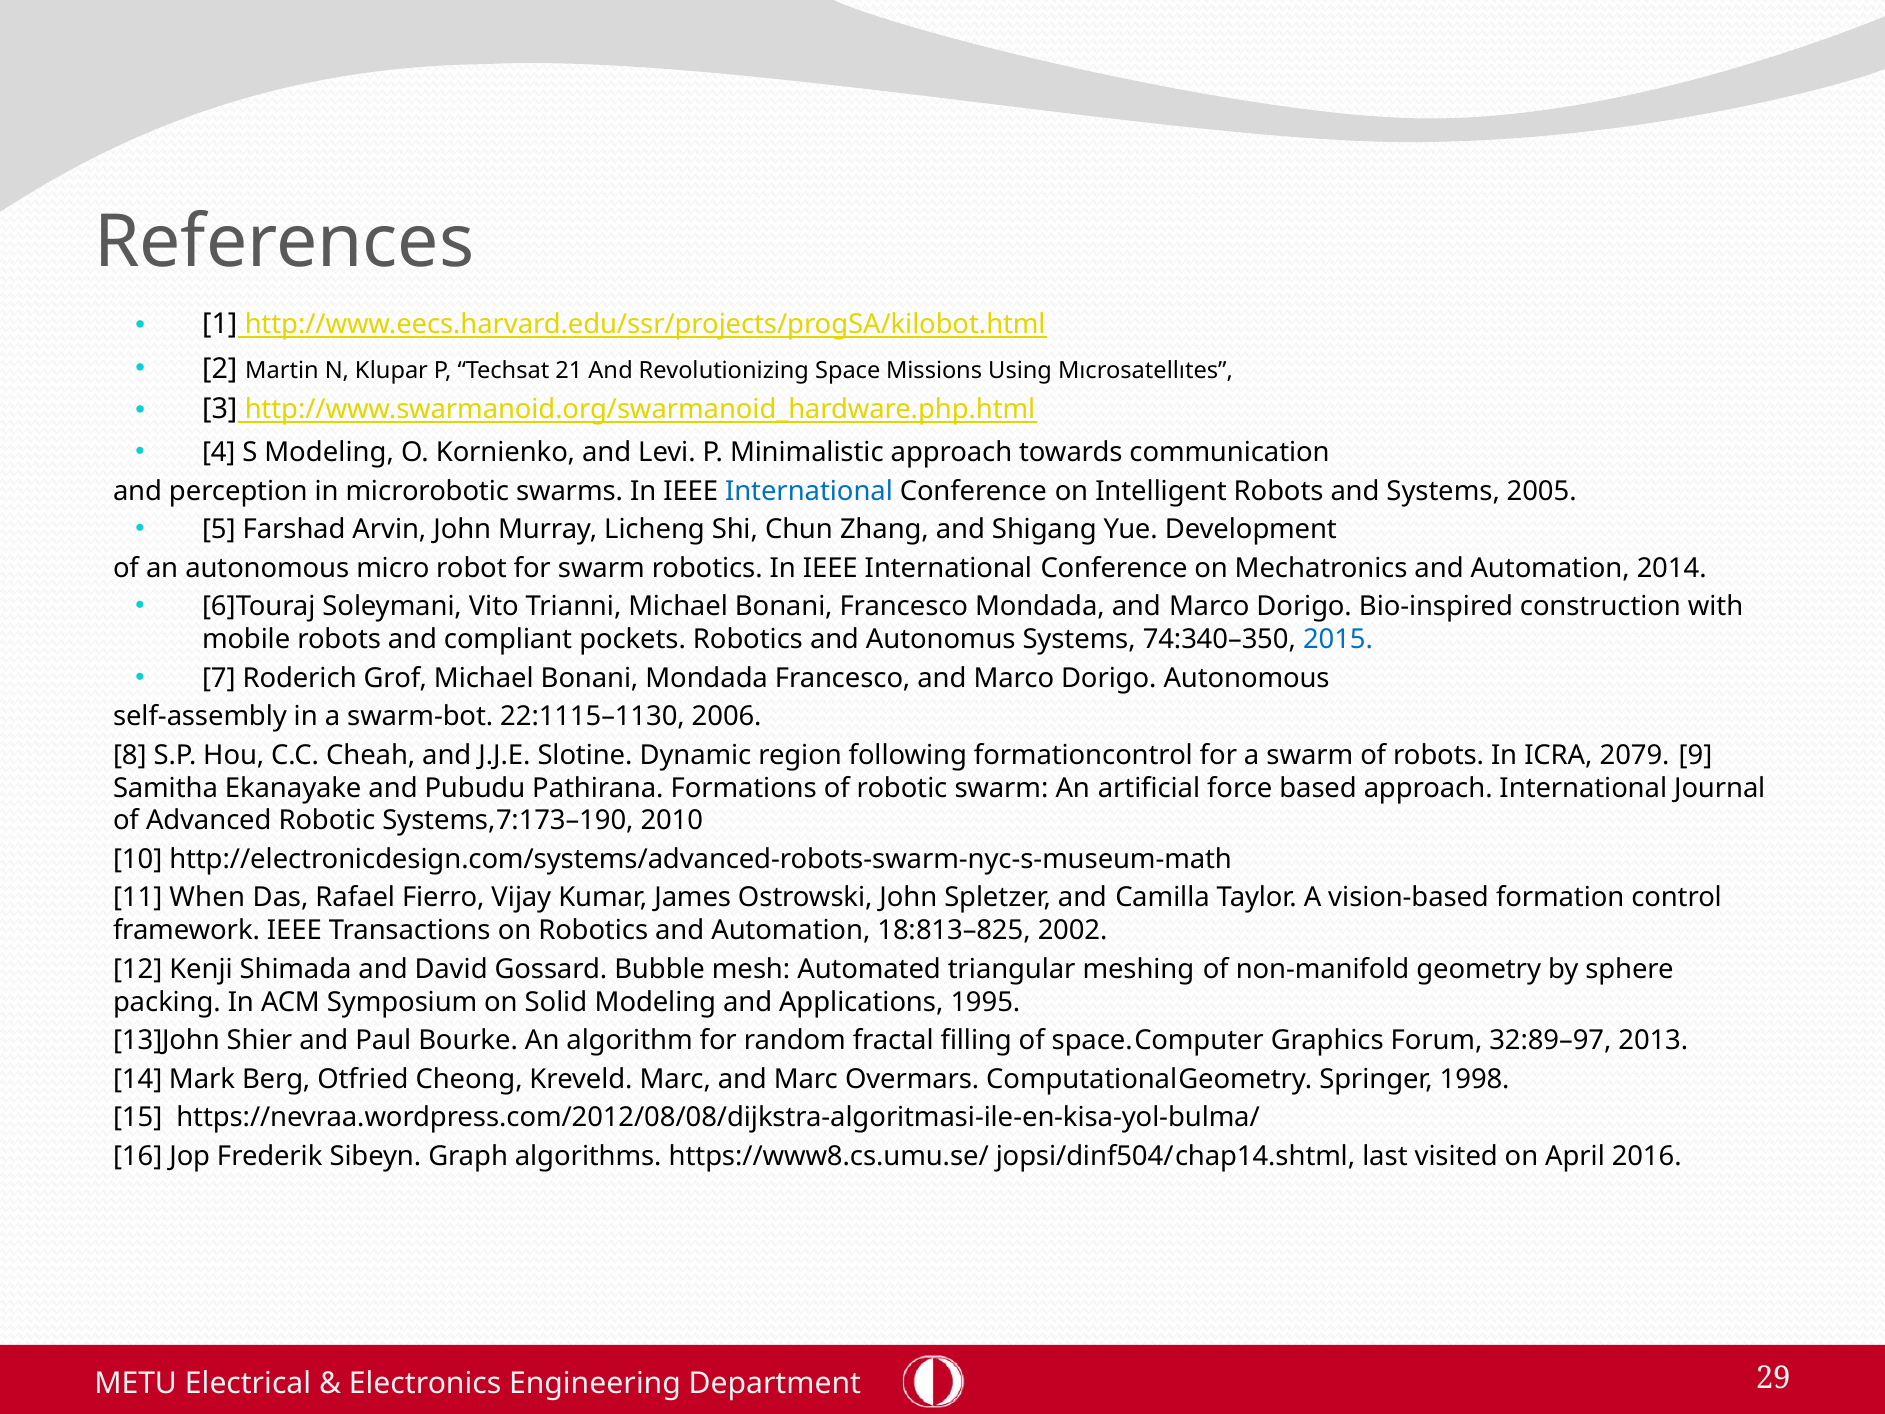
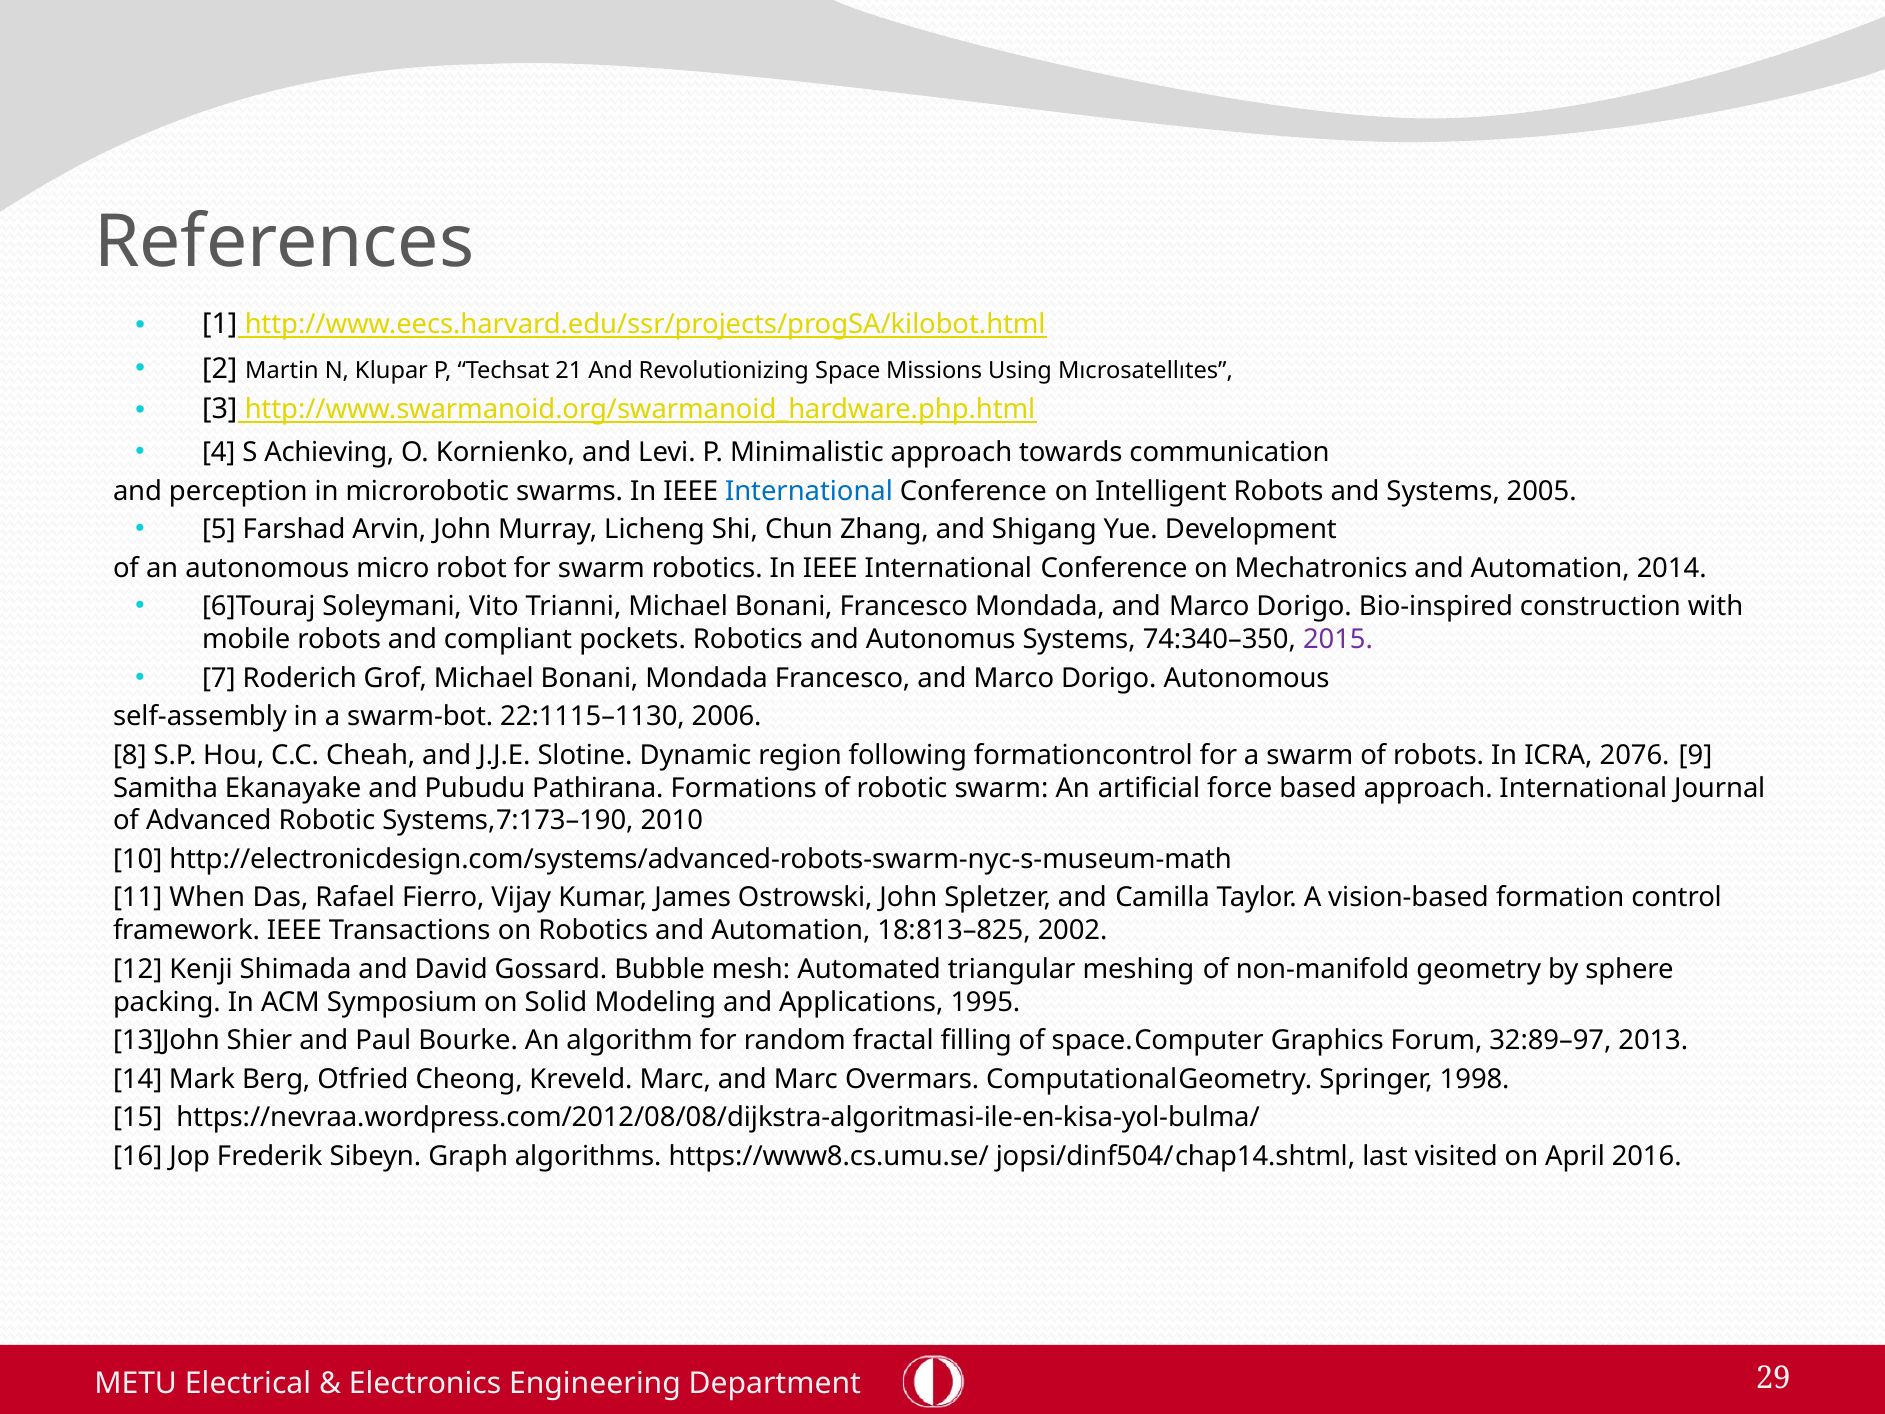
S Modeling: Modeling -> Achieving
2015 colour: blue -> purple
2079: 2079 -> 2076
